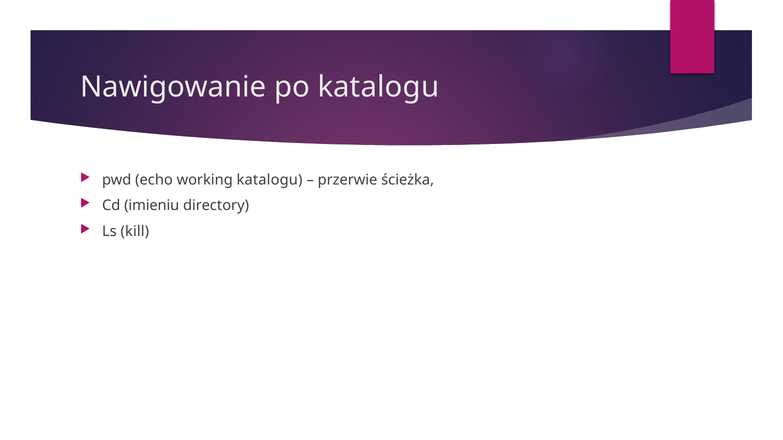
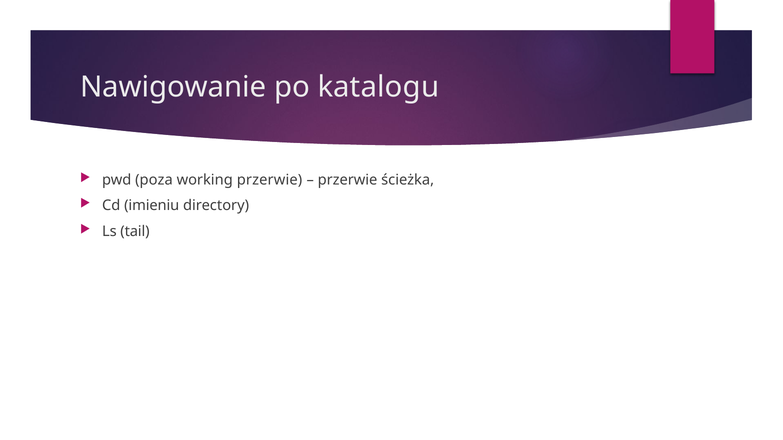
echo: echo -> poza
working katalogu: katalogu -> przerwie
kill: kill -> tail
